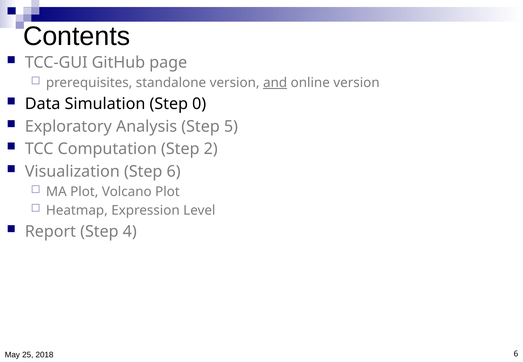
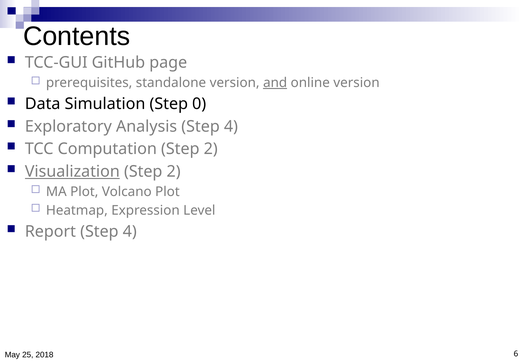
Analysis Step 5: 5 -> 4
Visualization underline: none -> present
6 at (174, 171): 6 -> 2
